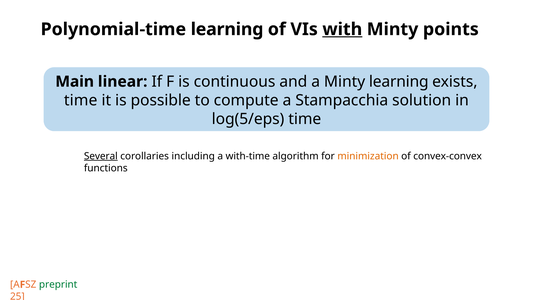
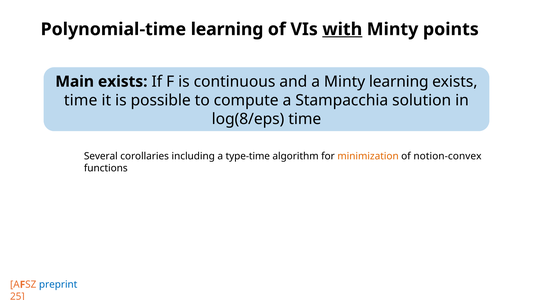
Main linear: linear -> exists
log(5/eps: log(5/eps -> log(8/eps
Several underline: present -> none
with-time: with-time -> type-time
convex-convex: convex-convex -> notion-convex
preprint colour: green -> blue
